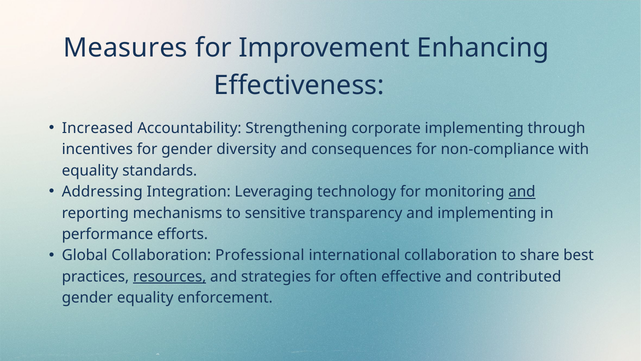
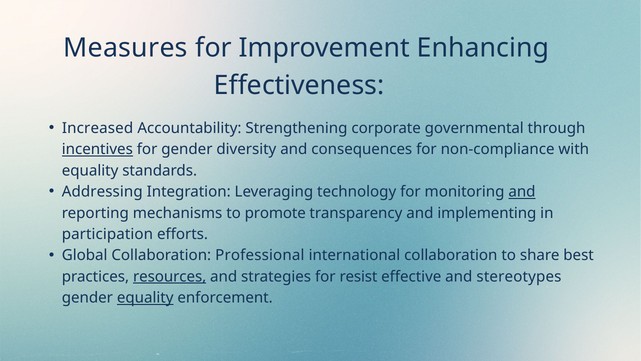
corporate implementing: implementing -> governmental
incentives underline: none -> present
sensitive: sensitive -> promote
performance: performance -> participation
often: often -> resist
contributed: contributed -> stereotypes
equality at (145, 298) underline: none -> present
